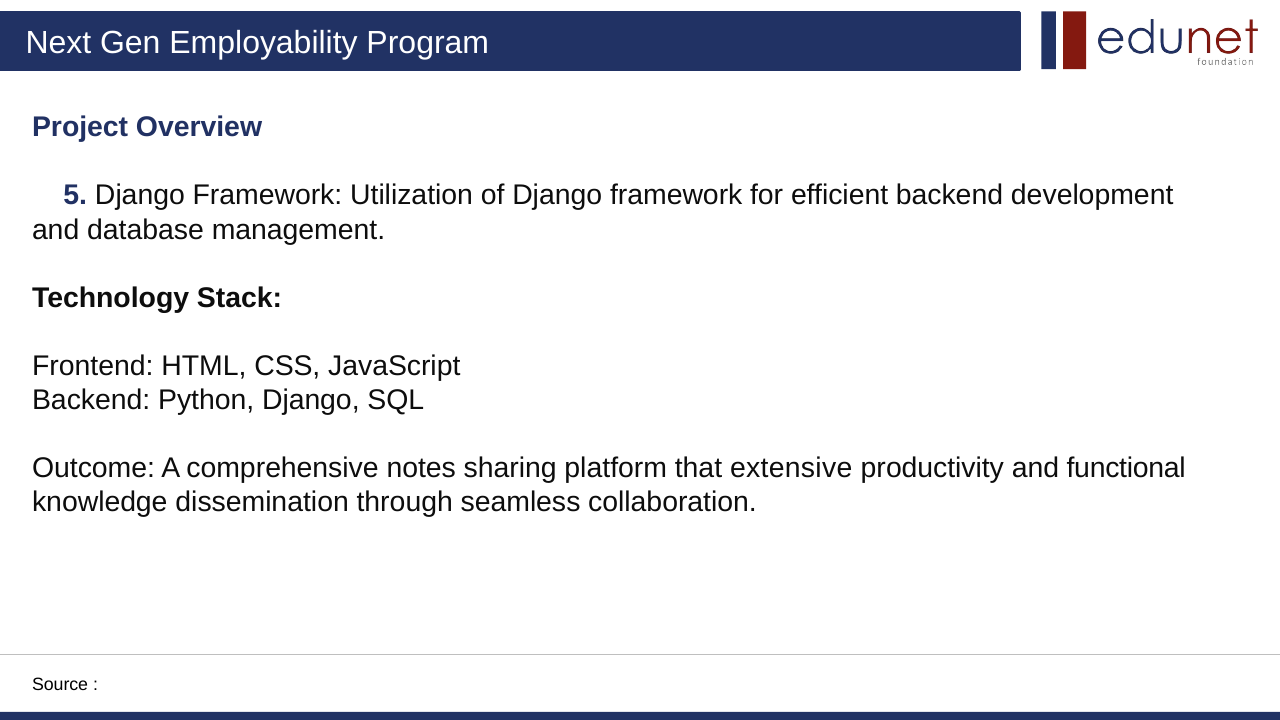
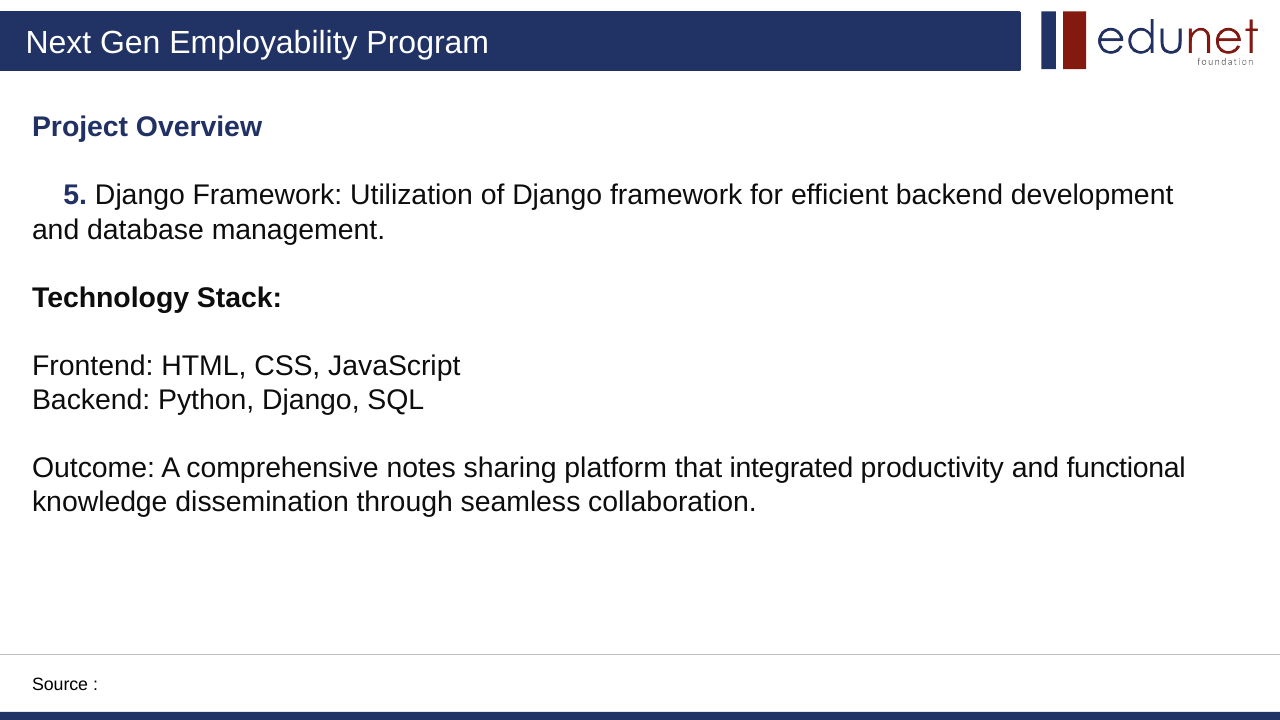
extensive: extensive -> integrated
